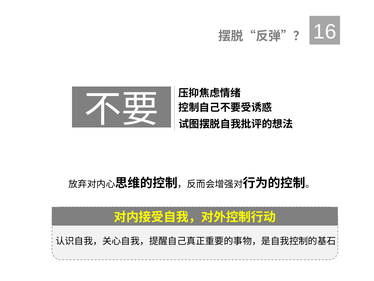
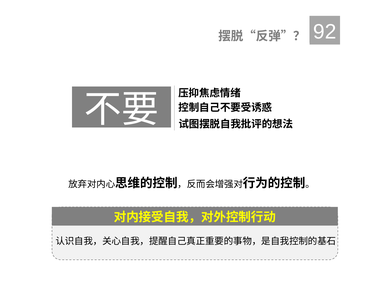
16: 16 -> 92
